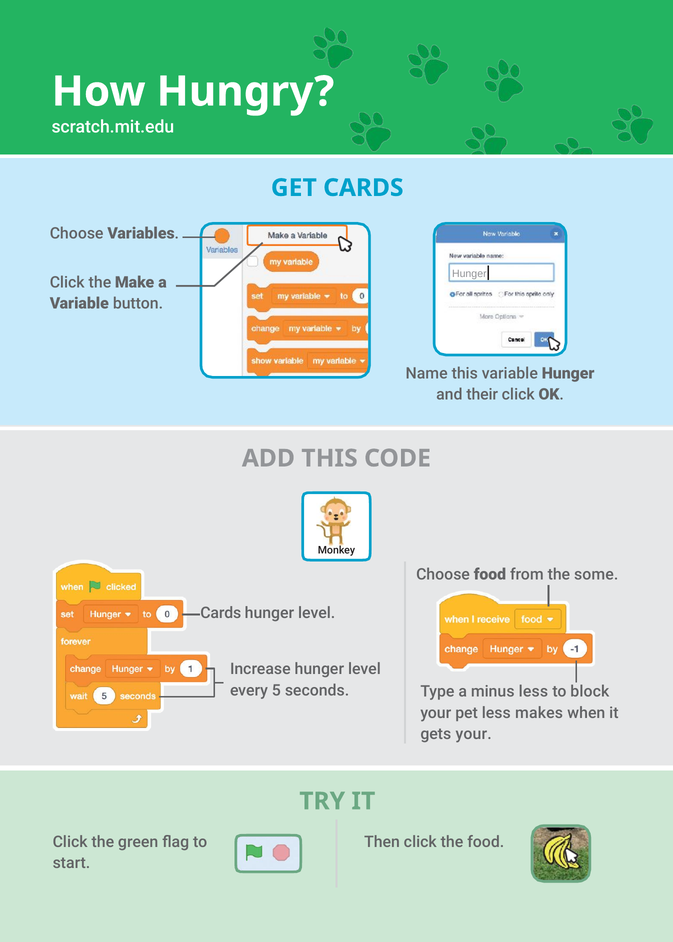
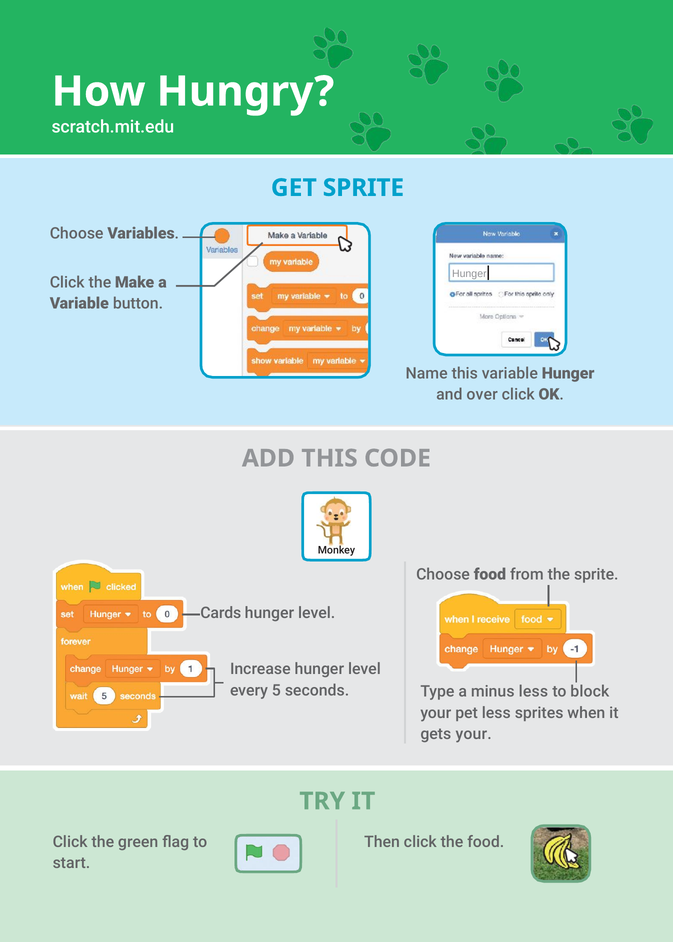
GET CARDS: CARDS -> SPRITE
their: their -> over
the some: some -> sprite
makes: makes -> sprites
